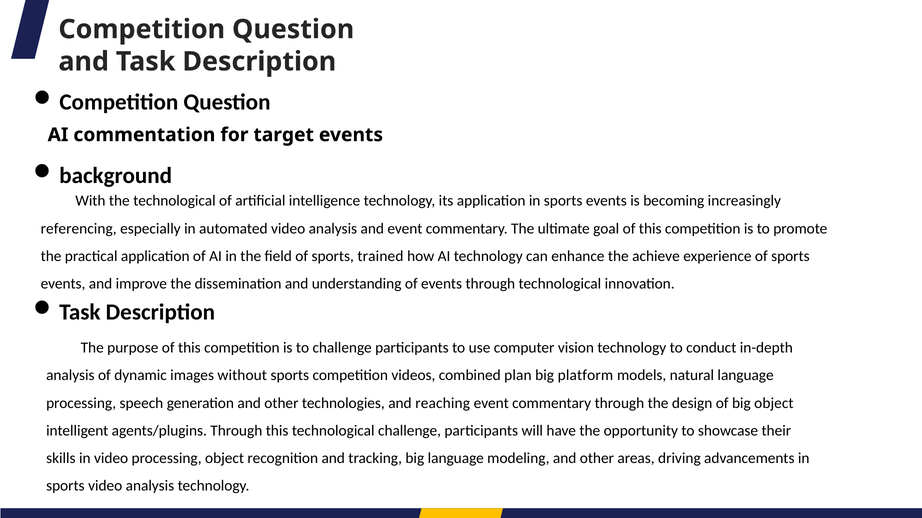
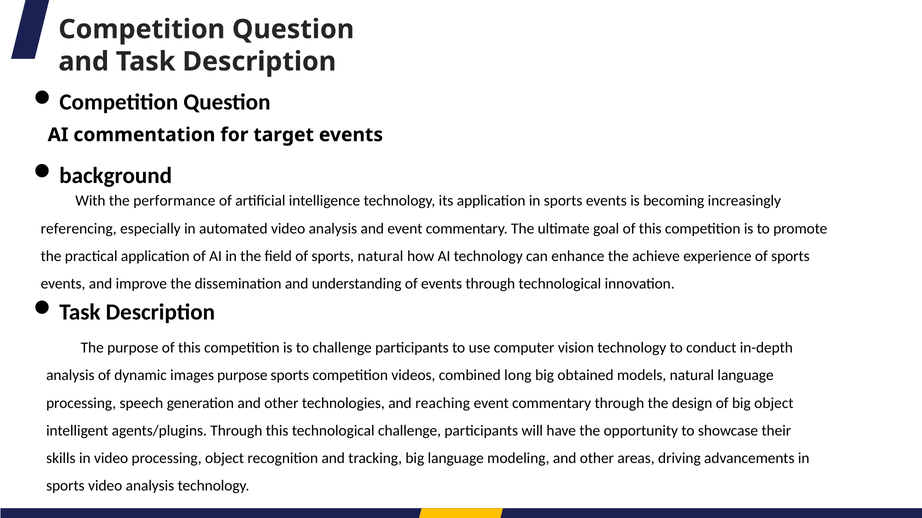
the technological: technological -> performance
sports trained: trained -> natural
images without: without -> purpose
plan: plan -> long
platform: platform -> obtained
